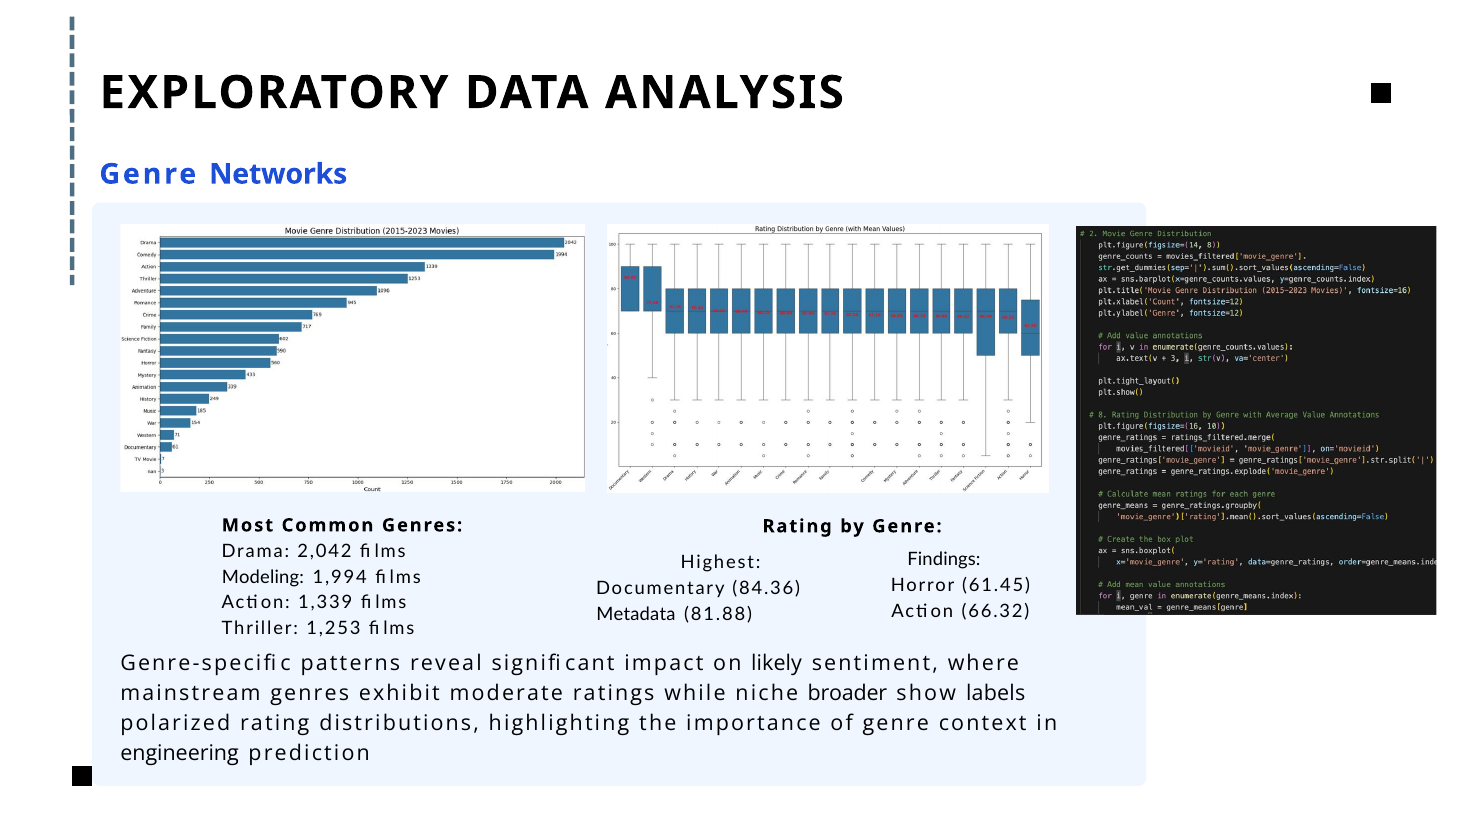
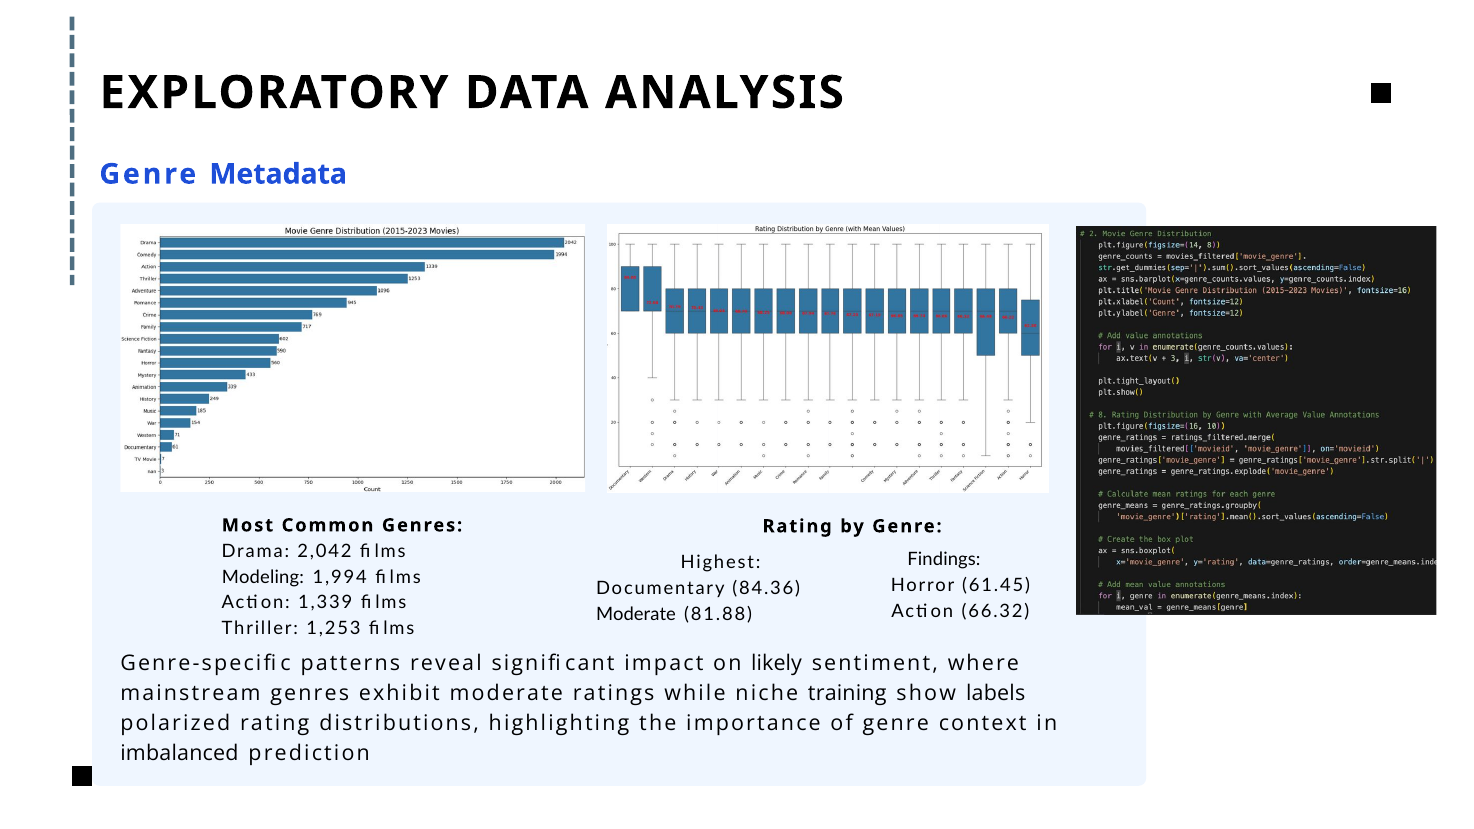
Networks: Networks -> Metadata
Metadata at (636, 614): Metadata -> Moderate
broader: broader -> training
engineering: engineering -> imbalanced
